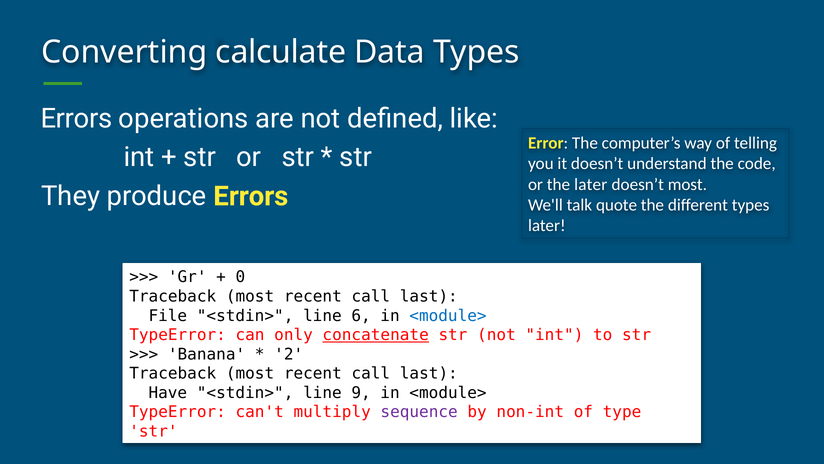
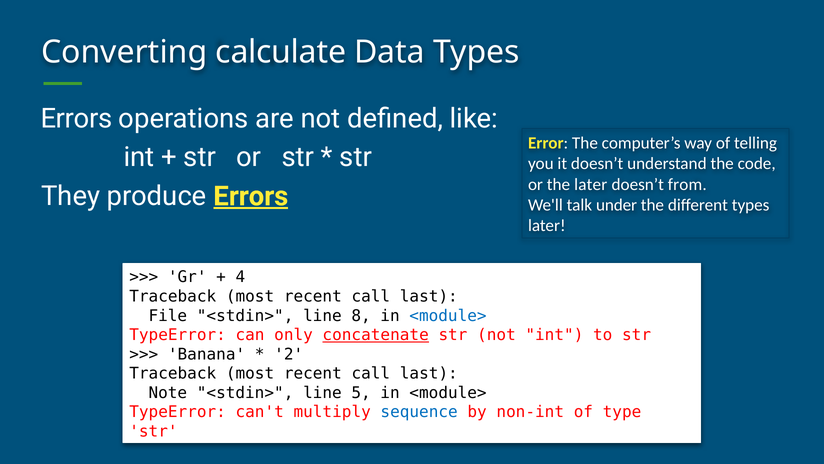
doesn’t most: most -> from
Errors at (251, 196) underline: none -> present
quote: quote -> under
0: 0 -> 4
6: 6 -> 8
Have: Have -> Note
9: 9 -> 5
sequence colour: purple -> blue
